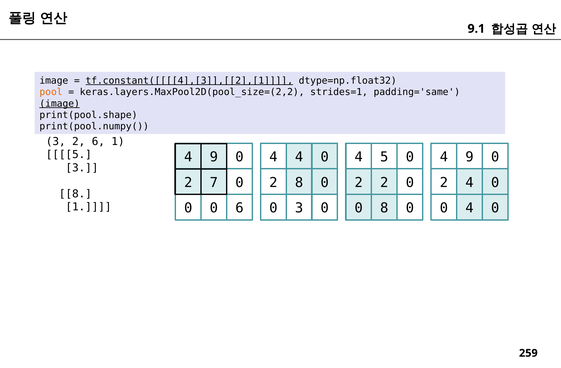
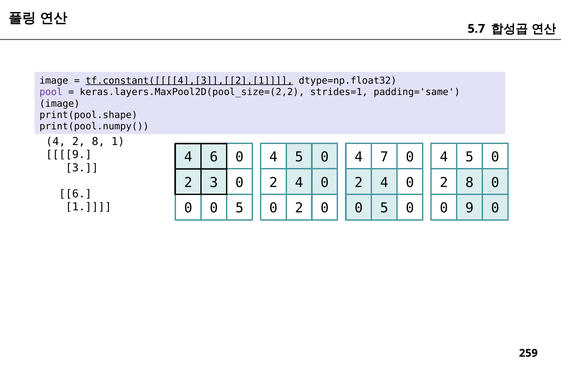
9.1: 9.1 -> 5.7
pool colour: orange -> purple
image at (60, 104) underline: present -> none
3 at (56, 142): 3 -> 4
6 at (98, 142): 6 -> 8
5 at (69, 155): 5 -> 9
9 at (214, 157): 9 -> 6
4 at (299, 157): 4 -> 5
4 5: 5 -> 7
9 at (469, 157): 9 -> 5
2 7: 7 -> 3
8 at (299, 183): 8 -> 4
2 at (384, 183): 2 -> 4
4 at (469, 183): 4 -> 8
8 at (75, 194): 8 -> 6
6 at (239, 208): 6 -> 5
0 3: 3 -> 2
8 at (384, 208): 8 -> 5
4 at (469, 208): 4 -> 9
